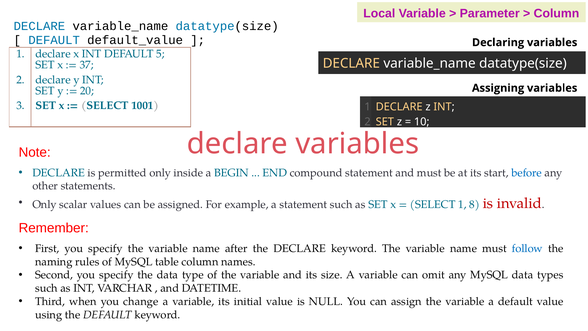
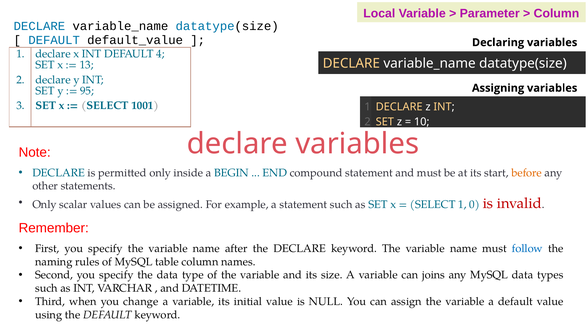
5: 5 -> 4
37: 37 -> 13
20: 20 -> 95
before colour: blue -> orange
8: 8 -> 0
omit: omit -> joins
